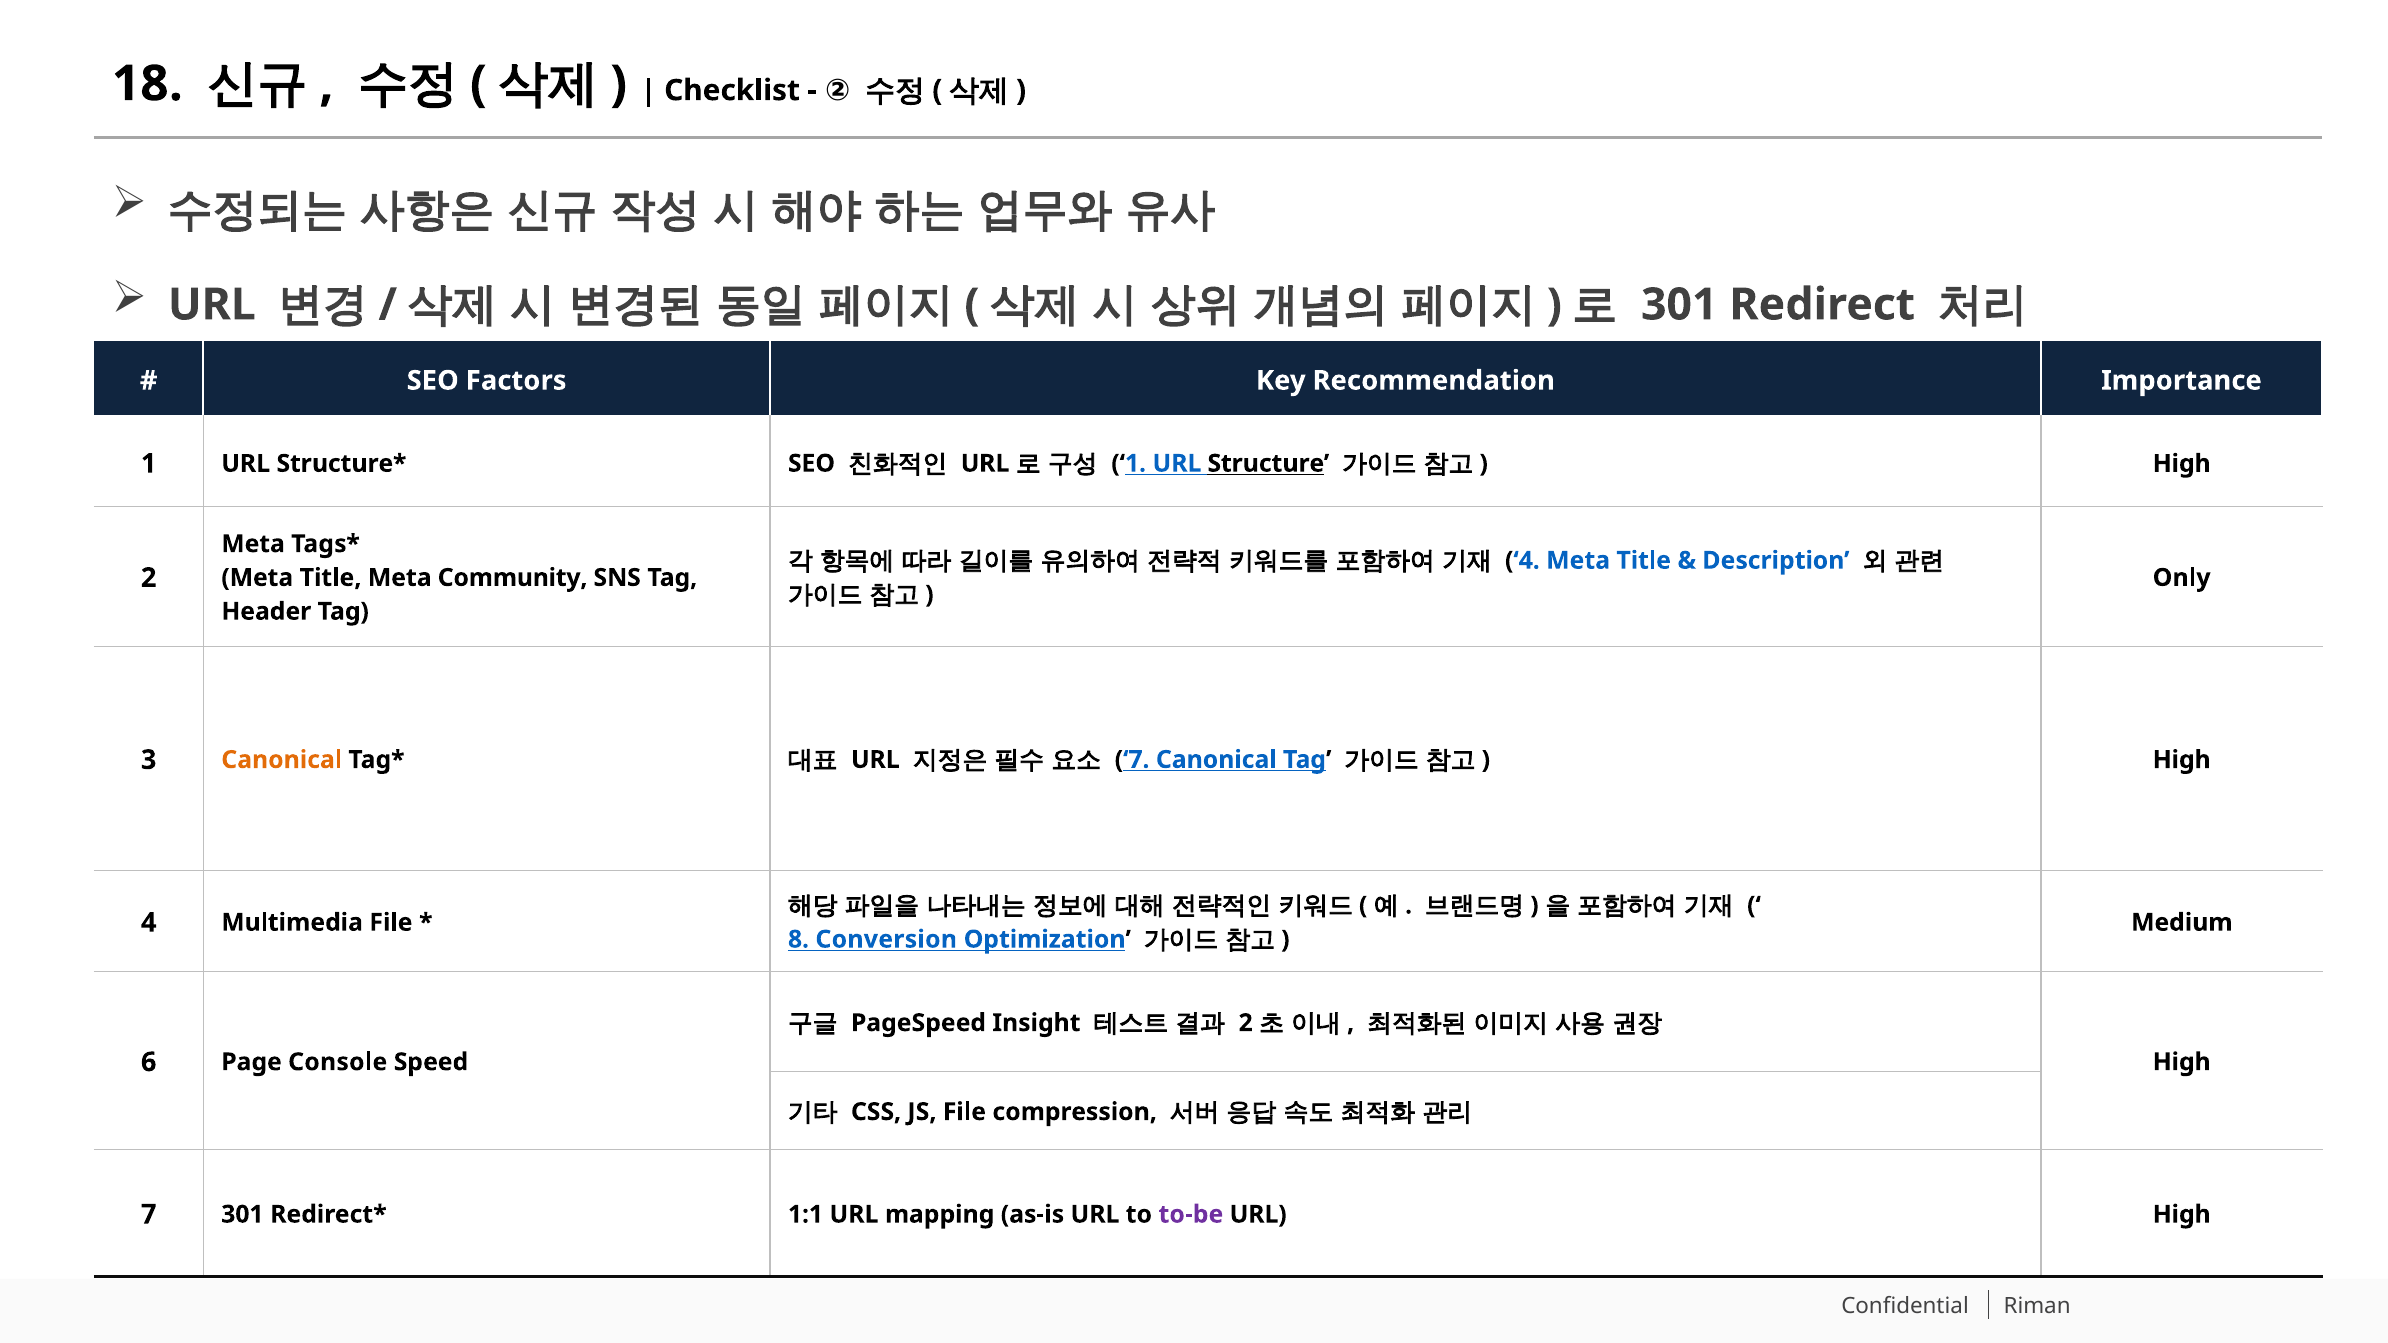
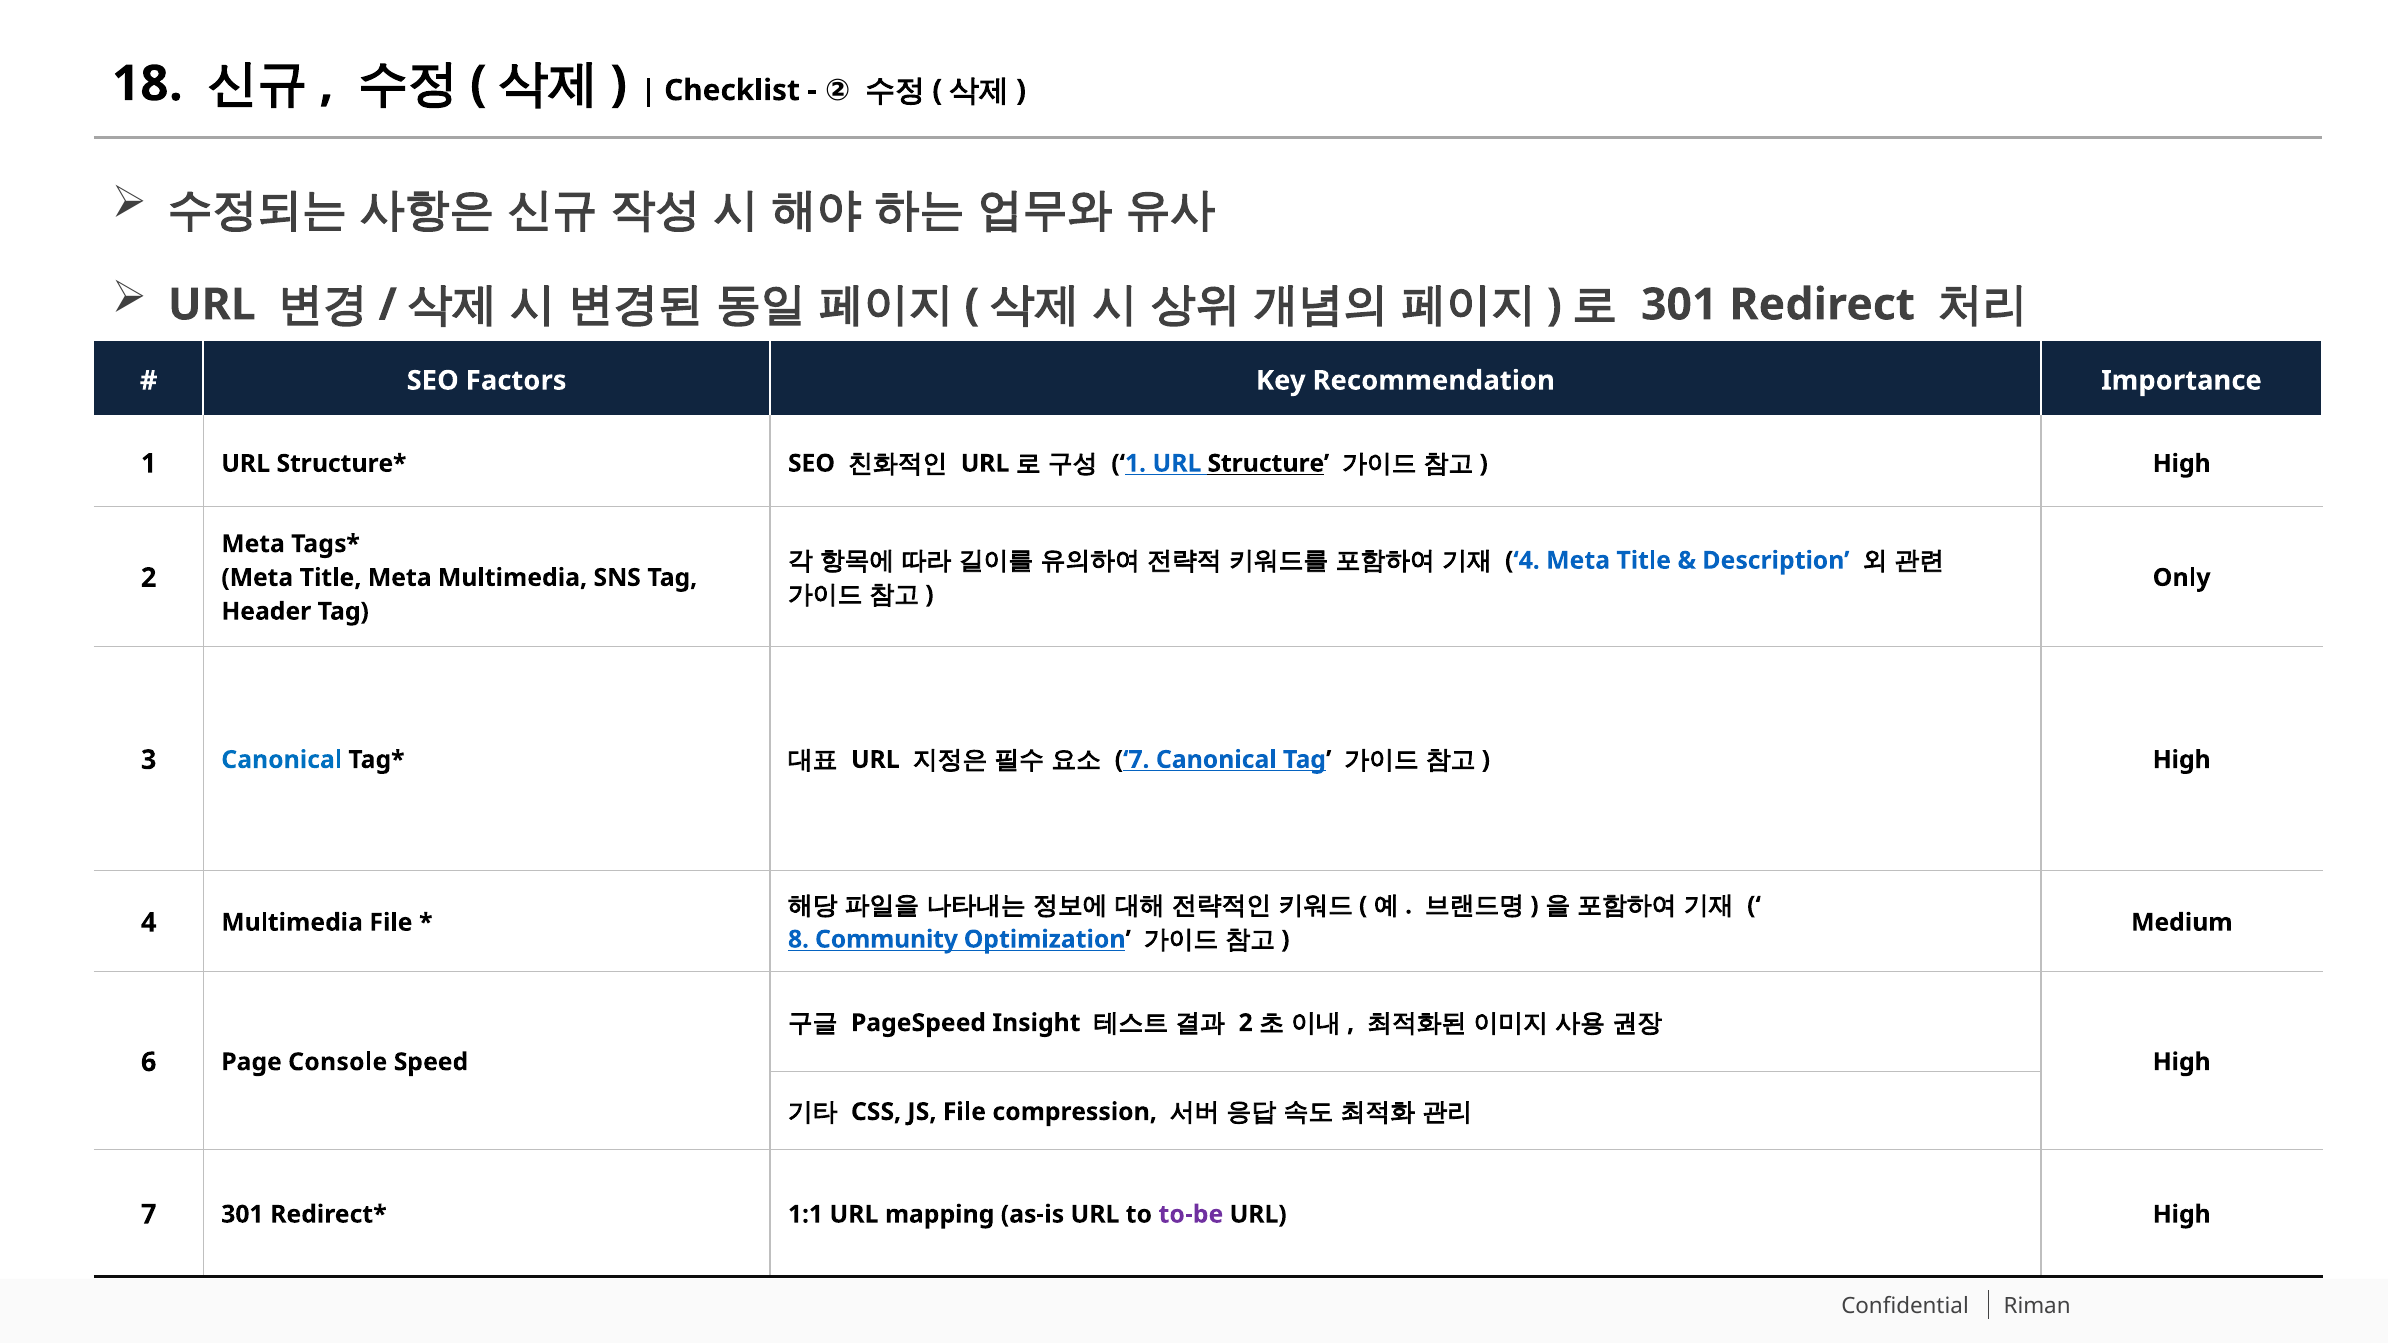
Meta Community: Community -> Multimedia
Canonical at (282, 760) colour: orange -> blue
Conversion: Conversion -> Community
